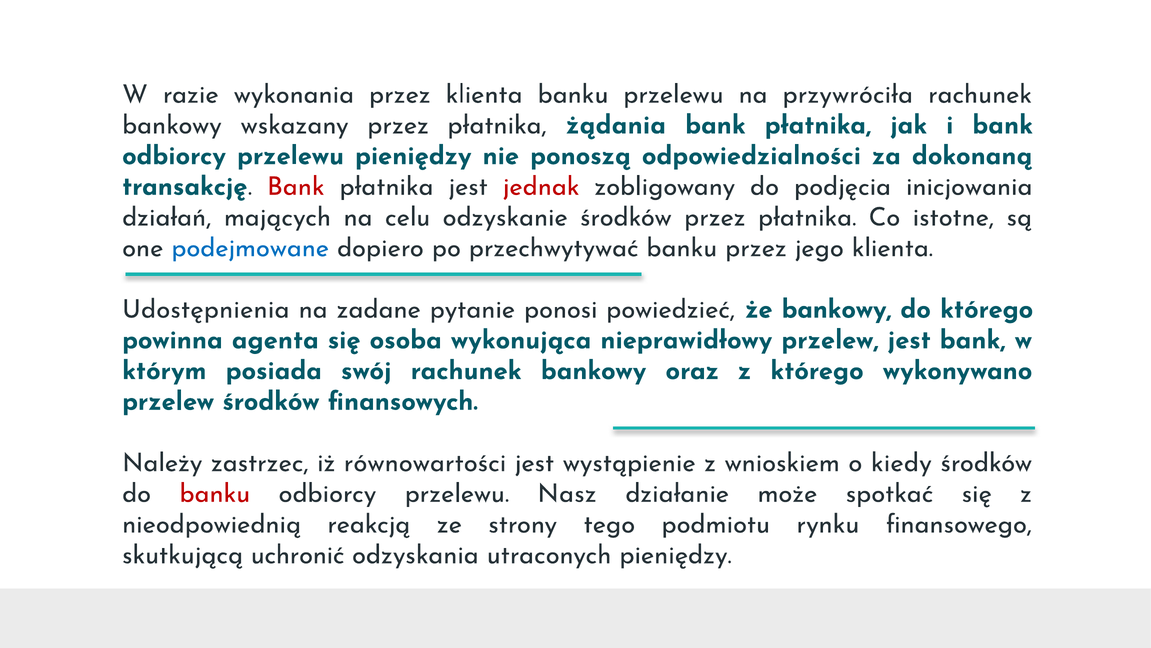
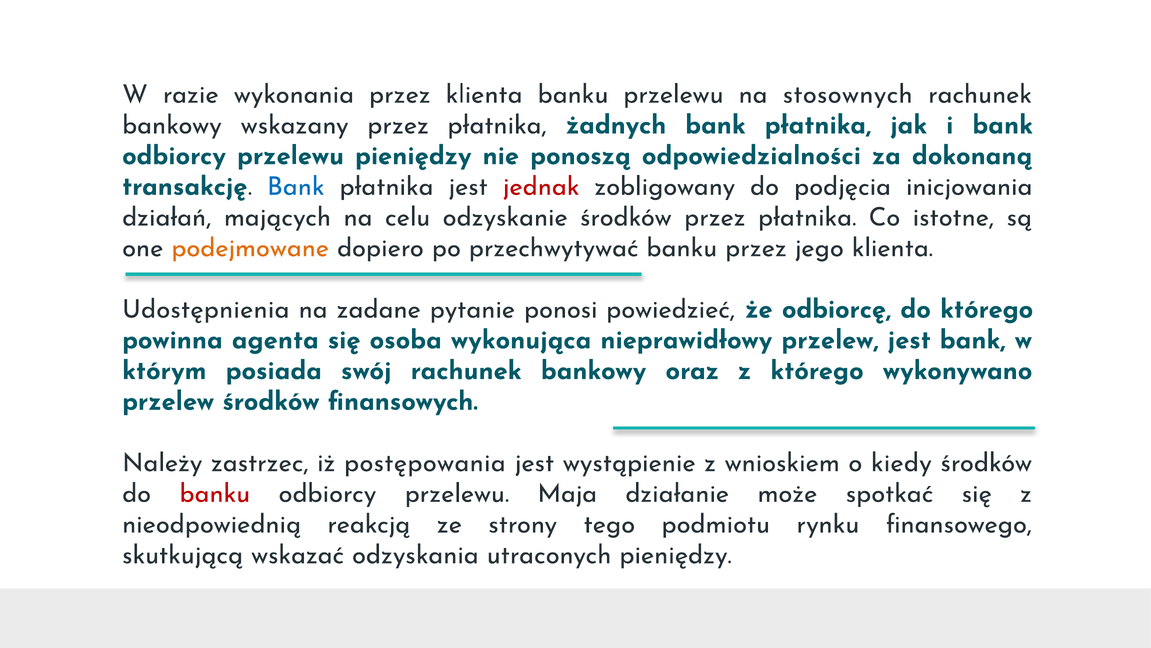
przywróciła: przywróciła -> stosownych
żądania: żądania -> żadnych
Bank at (296, 186) colour: red -> blue
podejmowane colour: blue -> orange
że bankowy: bankowy -> odbiorcę
równowartości: równowartości -> postępowania
Nasz: Nasz -> Maja
uchronić: uchronić -> wskazać
